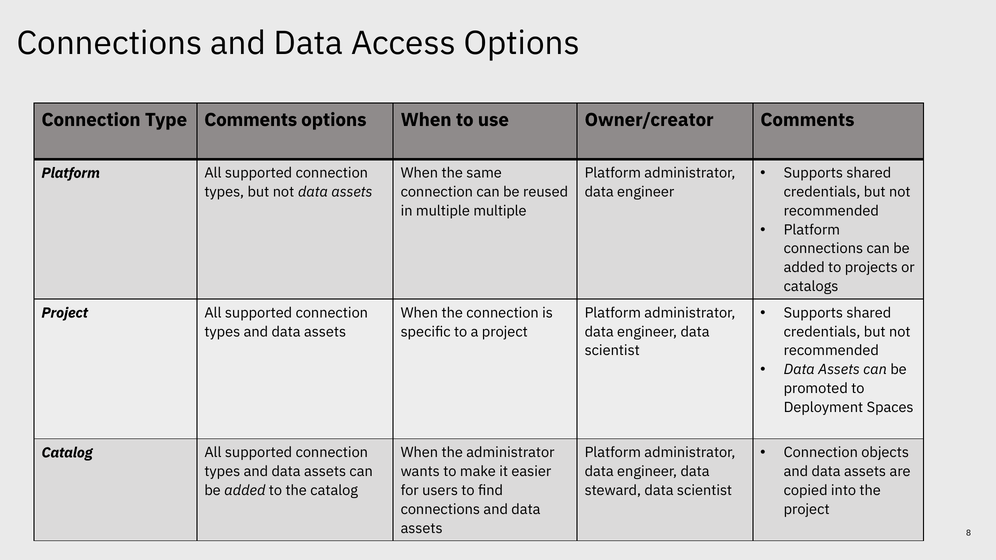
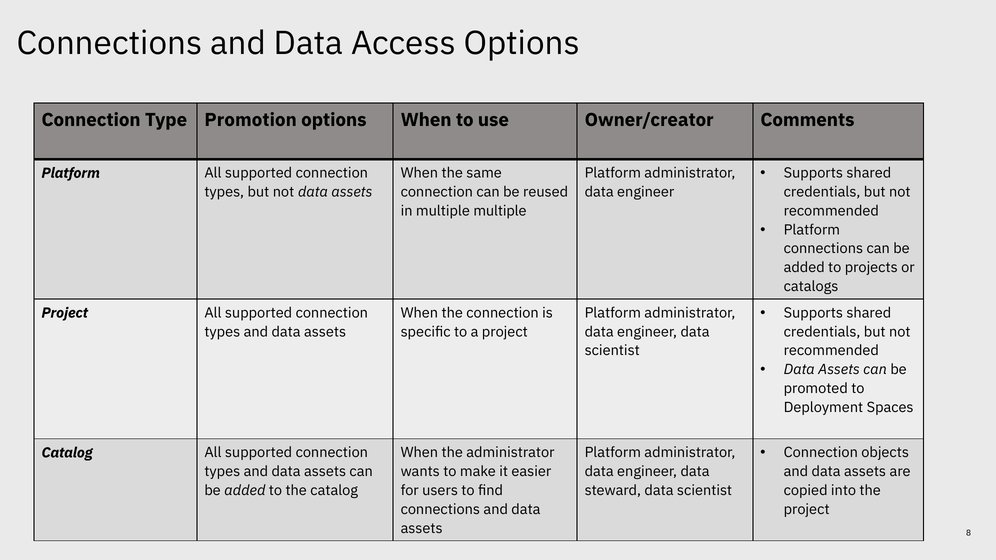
Type Comments: Comments -> Promotion
